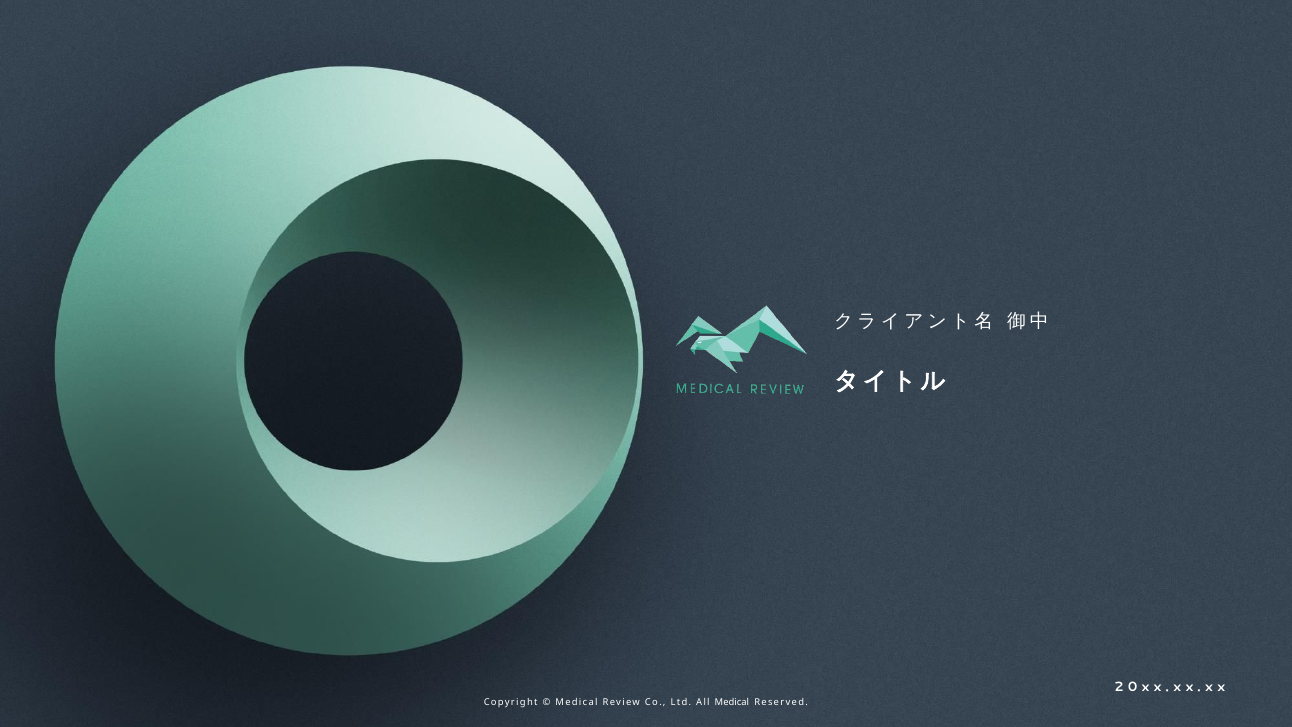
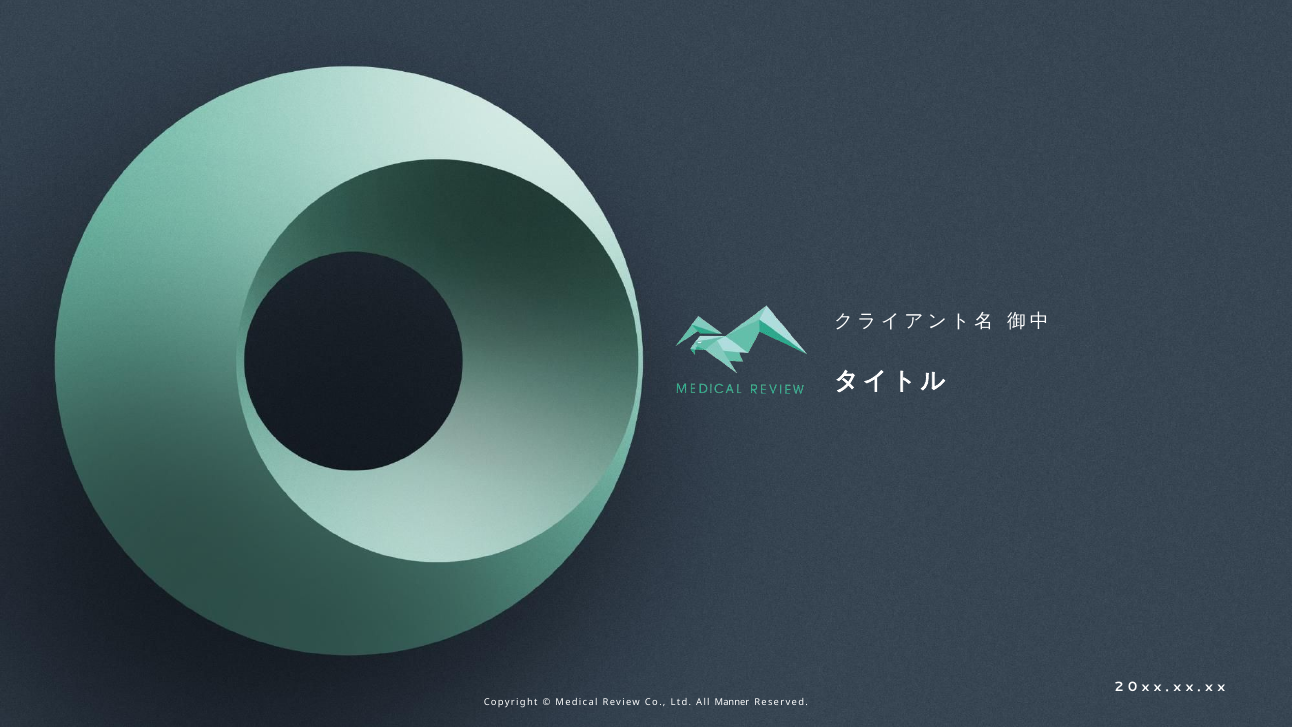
All Medical: Medical -> Manner
